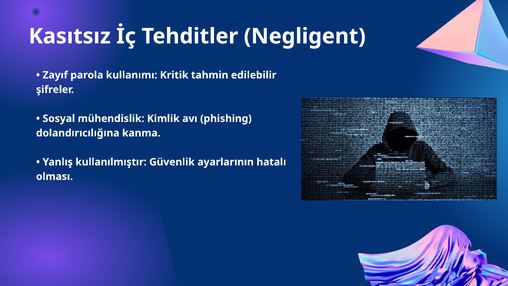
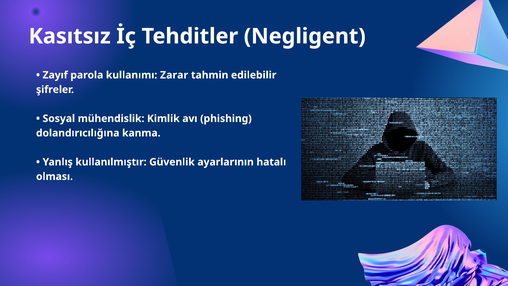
Kritik: Kritik -> Zarar
